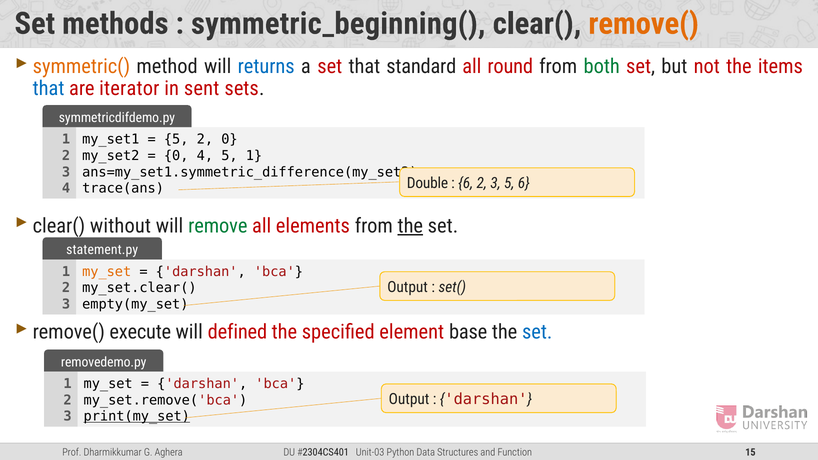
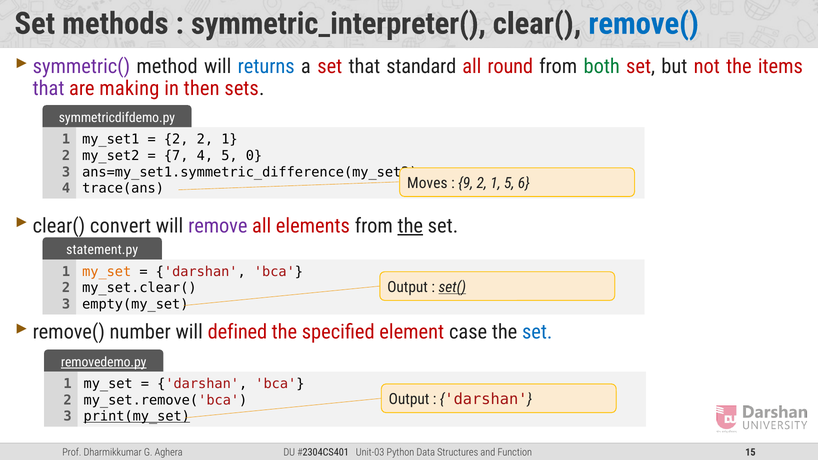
symmetric_beginning(: symmetric_beginning( -> symmetric_interpreter(
remove( at (644, 24) colour: orange -> blue
symmetric( colour: orange -> purple
that at (49, 89) colour: blue -> purple
iterator: iterator -> making
sent: sent -> then
5 at (176, 139): 5 -> 2
0 at (229, 139): 0 -> 1
0 at (176, 156): 0 -> 7
5 1: 1 -> 0
Double: Double -> Moves
6 at (466, 183): 6 -> 9
3 at (495, 183): 3 -> 1
without: without -> convert
remove colour: green -> purple
set( underline: none -> present
execute: execute -> number
base: base -> case
removedemo.py underline: none -> present
